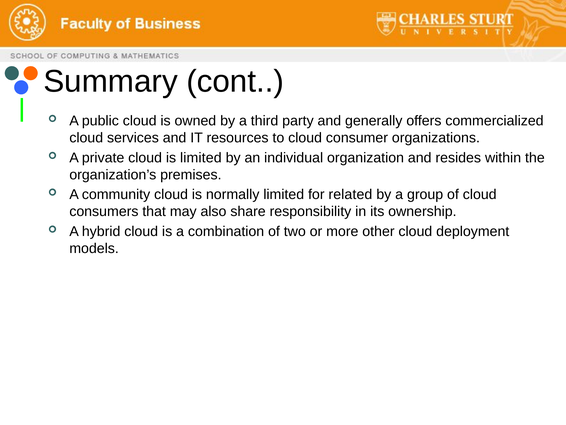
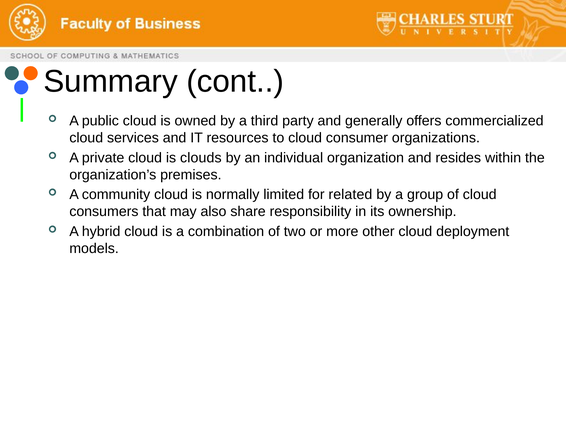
is limited: limited -> clouds
